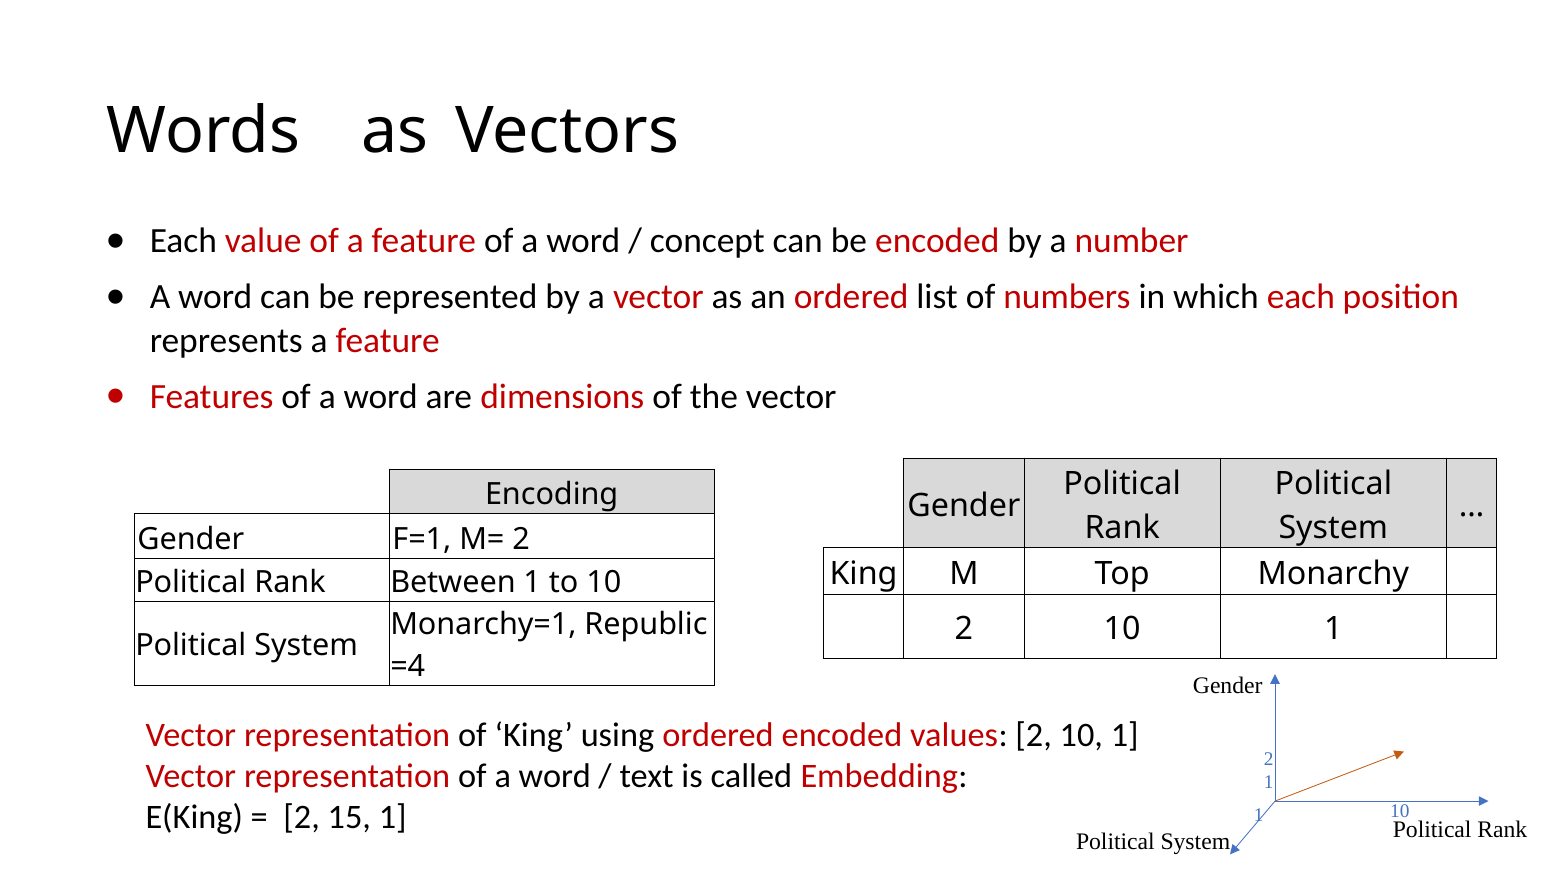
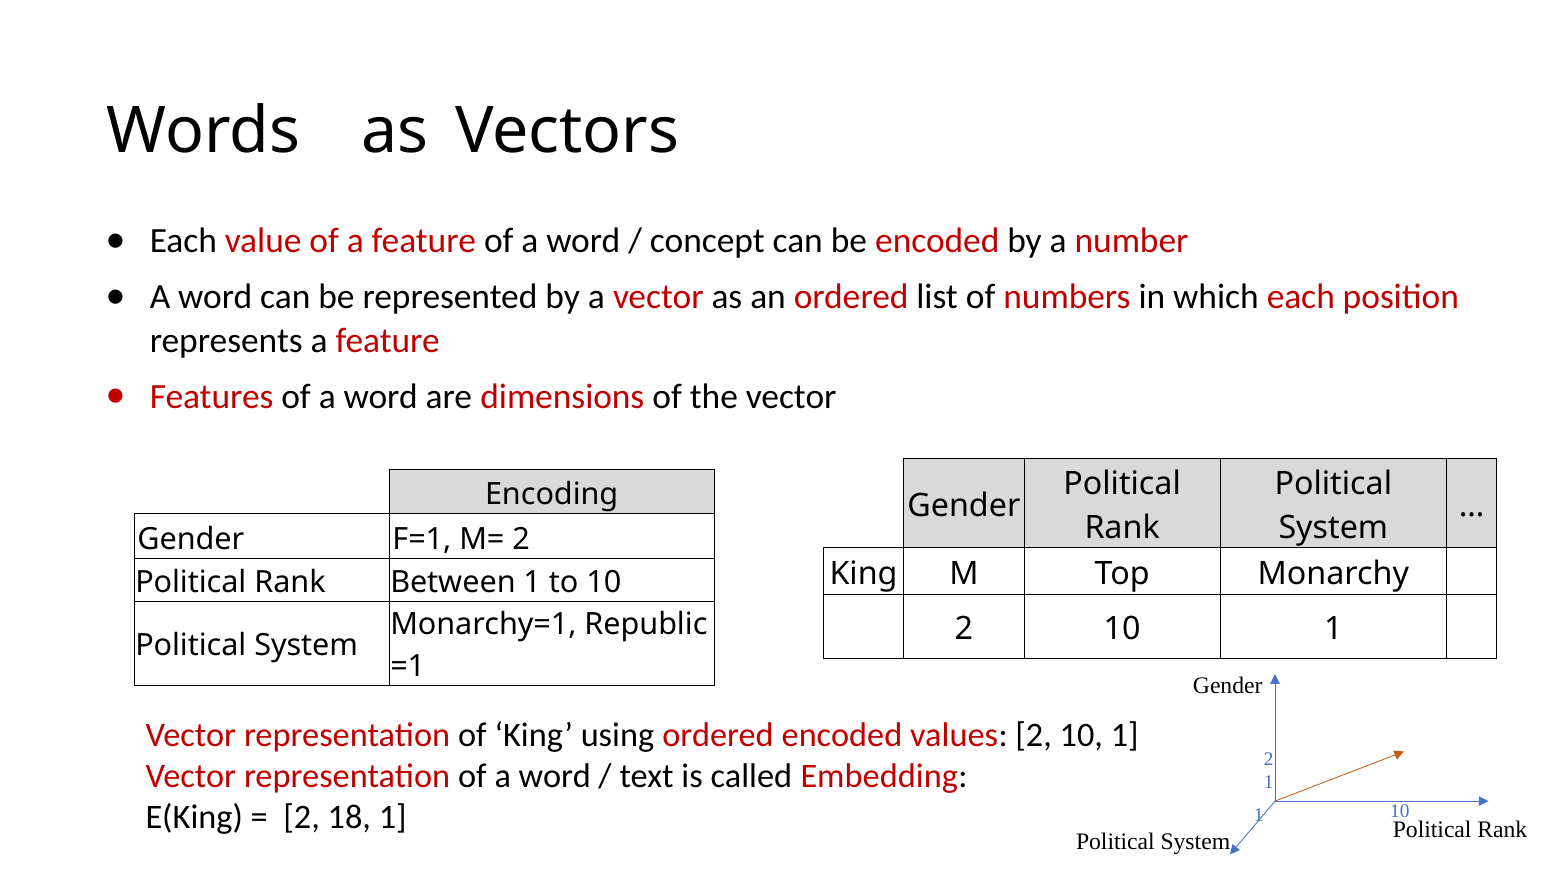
=4: =4 -> =1
15: 15 -> 18
